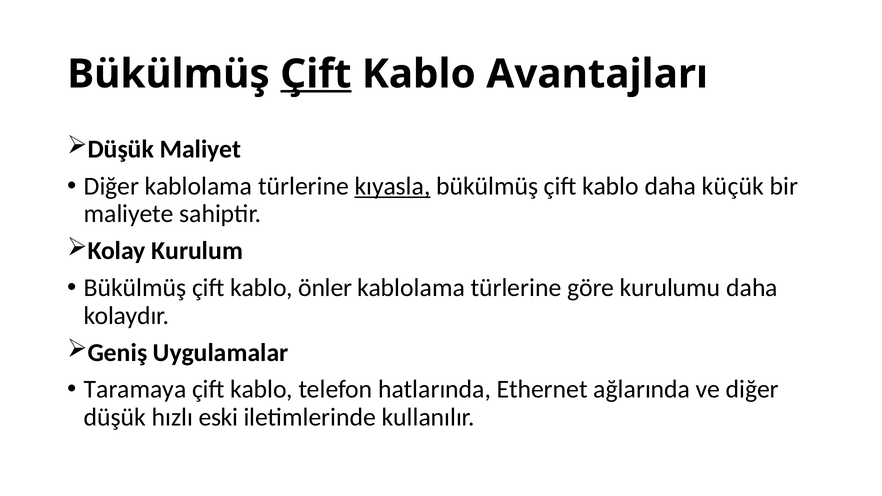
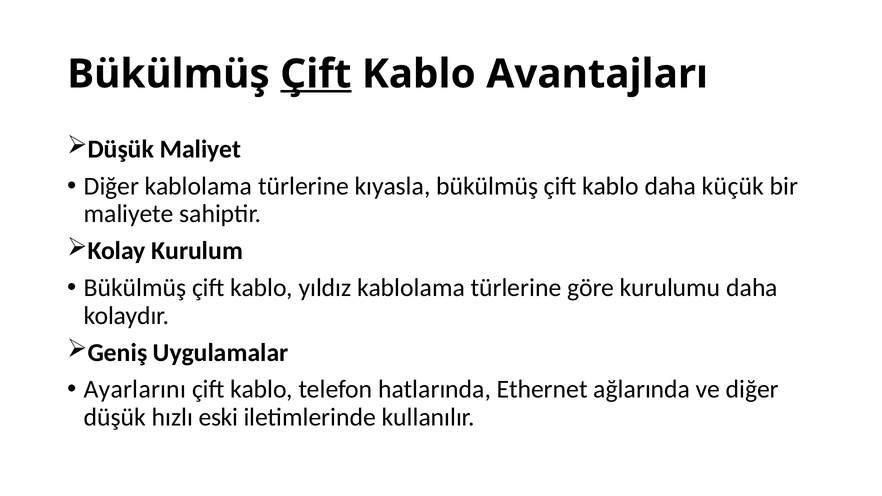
kıyasla underline: present -> none
önler: önler -> yıldız
Taramaya: Taramaya -> Ayarlarını
